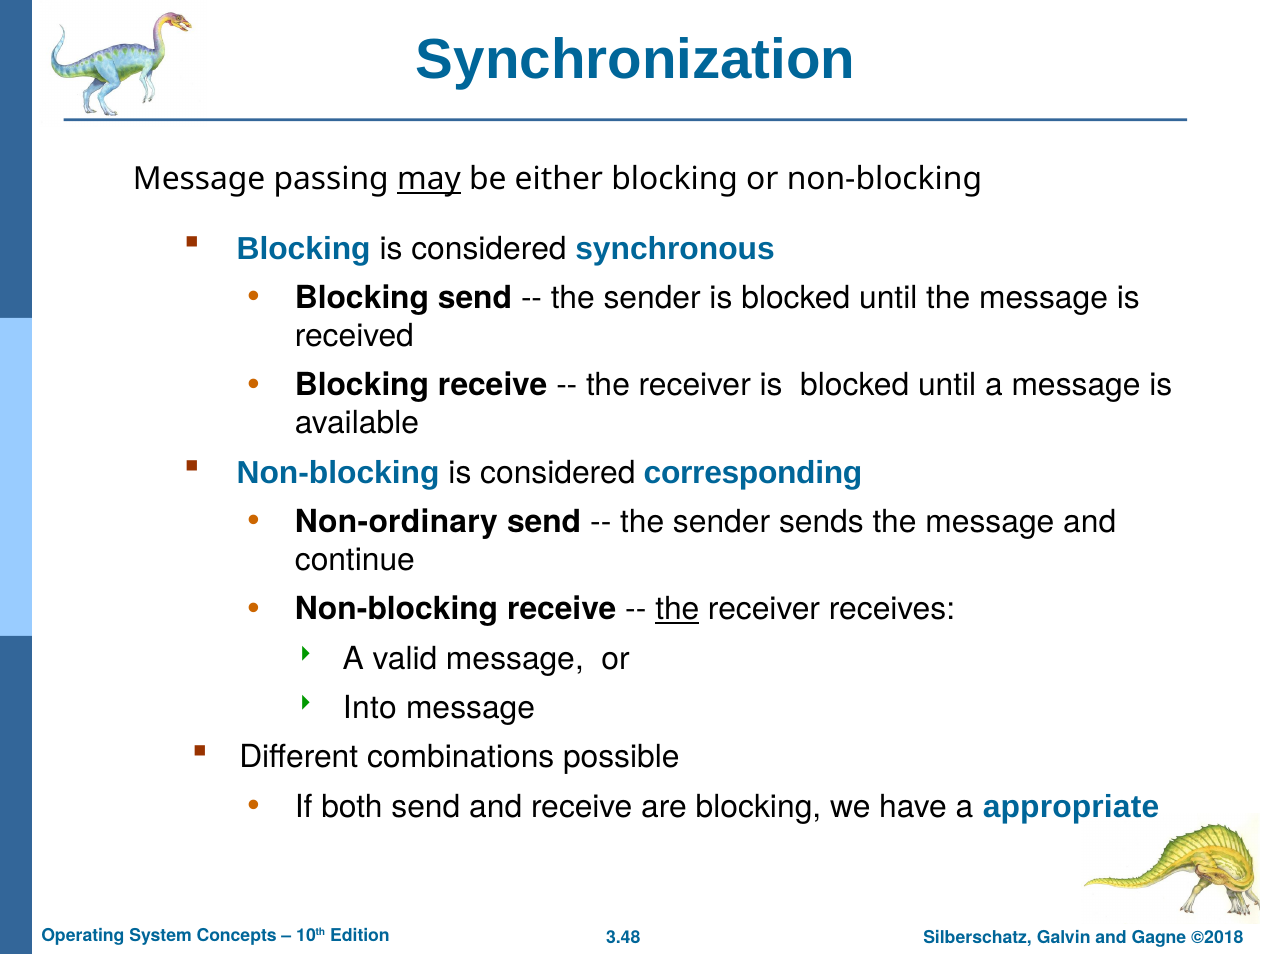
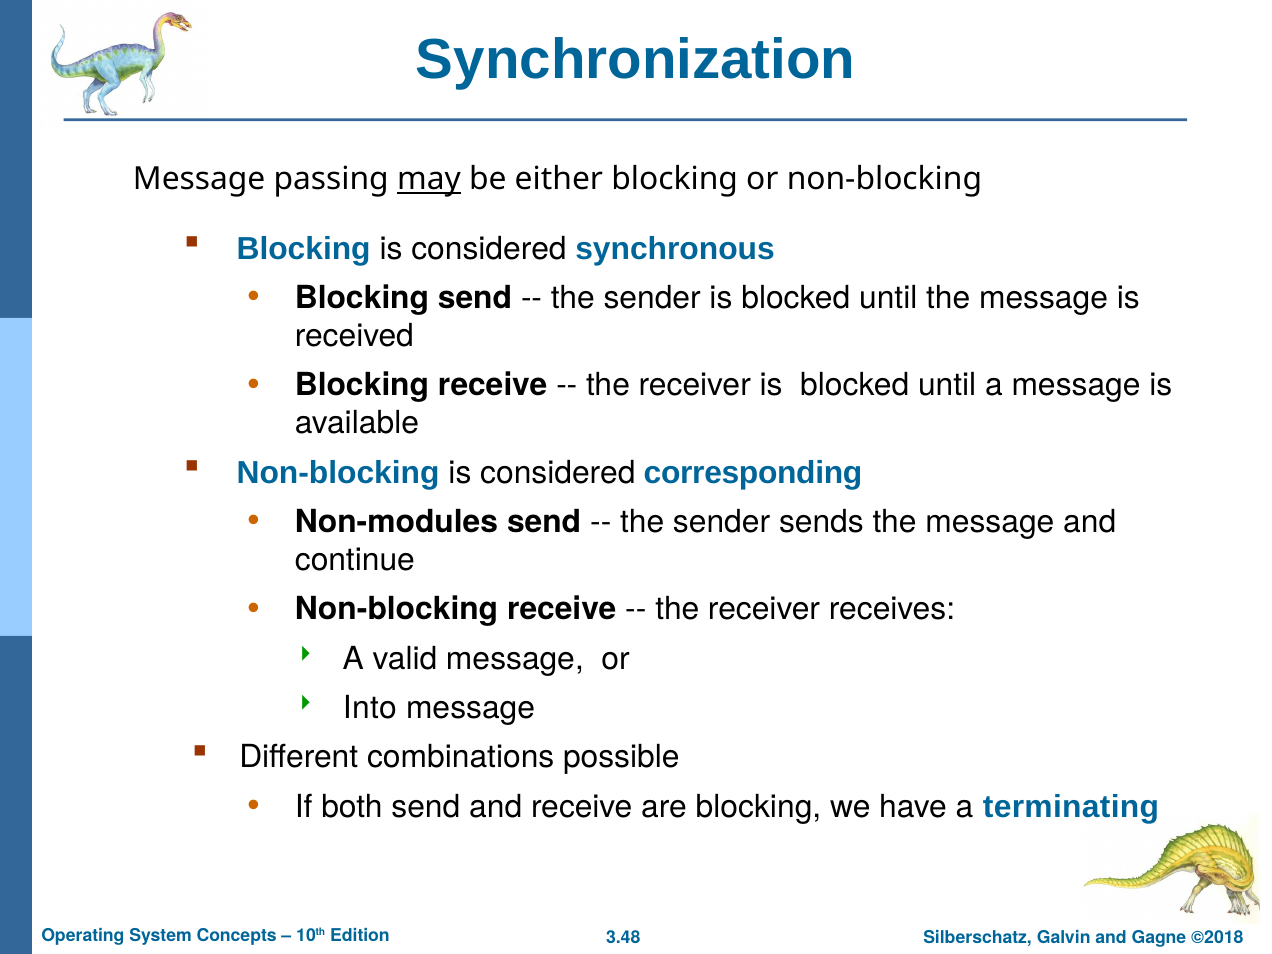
Non-ordinary: Non-ordinary -> Non-modules
the at (677, 609) underline: present -> none
appropriate: appropriate -> terminating
